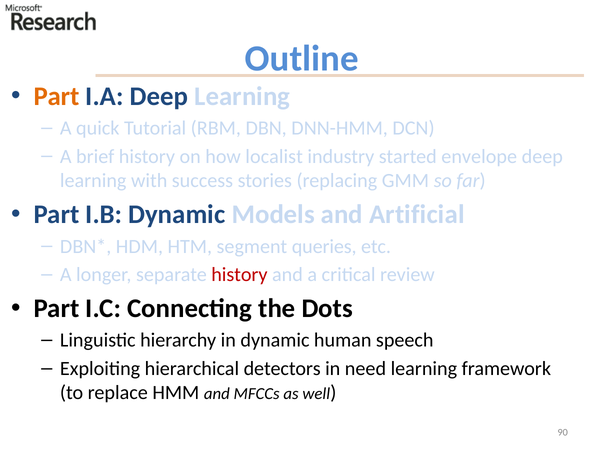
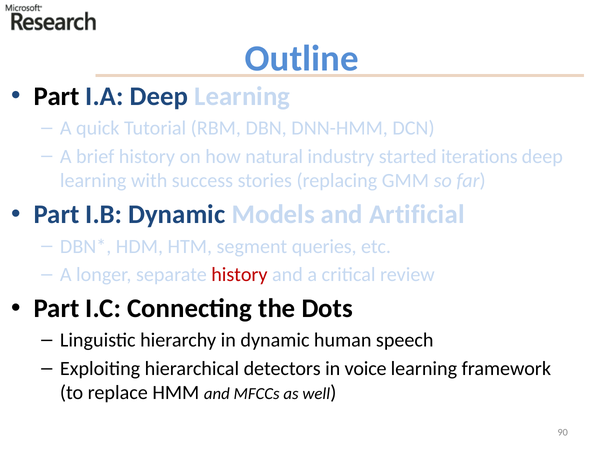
Part at (57, 97) colour: orange -> black
localist: localist -> natural
envelope: envelope -> iterations
need: need -> voice
